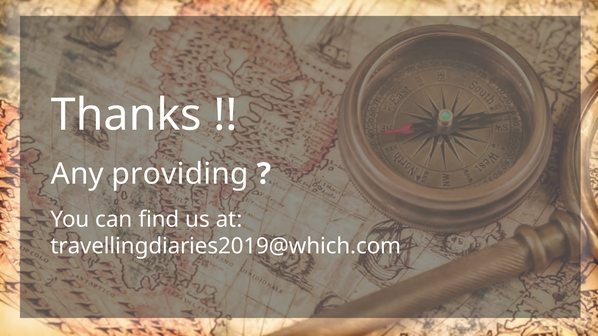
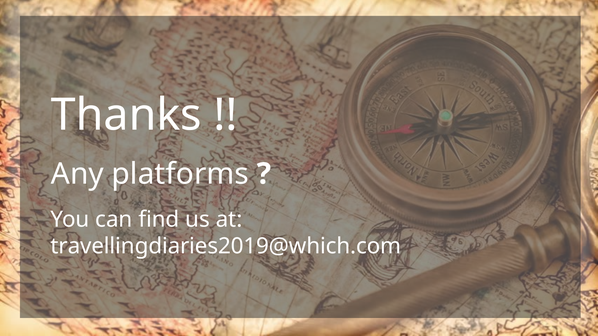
providing: providing -> platforms
